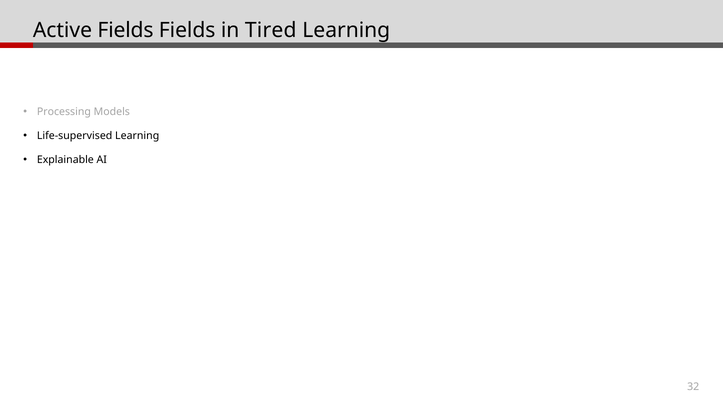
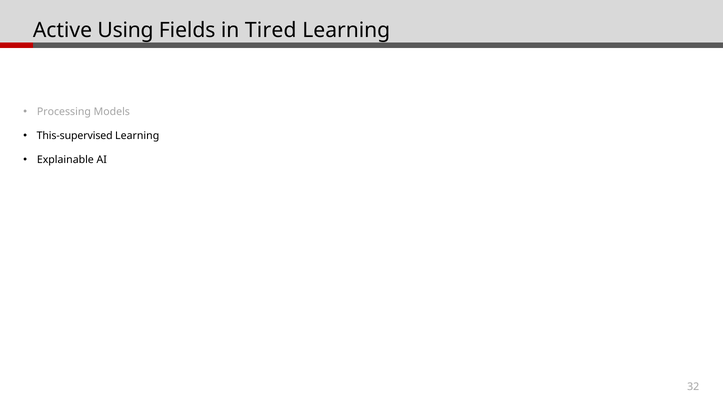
Active Fields: Fields -> Using
Life-supervised: Life-supervised -> This-supervised
